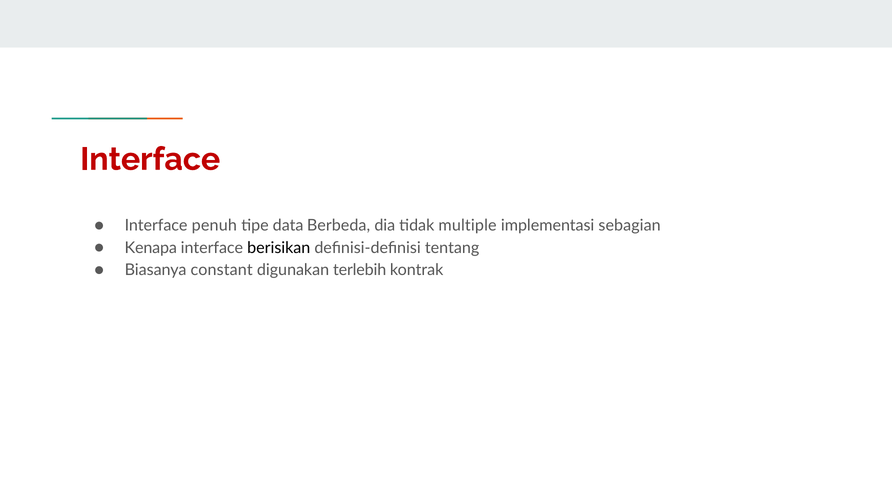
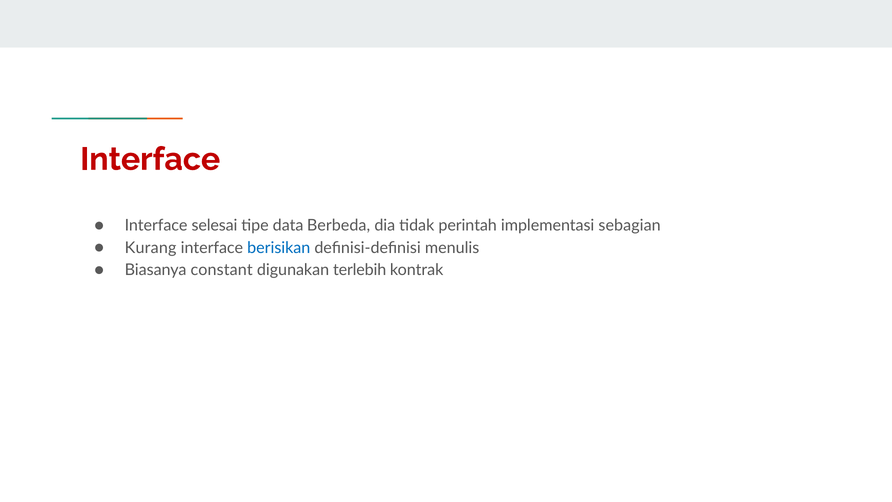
penuh: penuh -> selesai
multiple: multiple -> perintah
Kenapa: Kenapa -> Kurang
berisikan colour: black -> blue
tentang: tentang -> menulis
